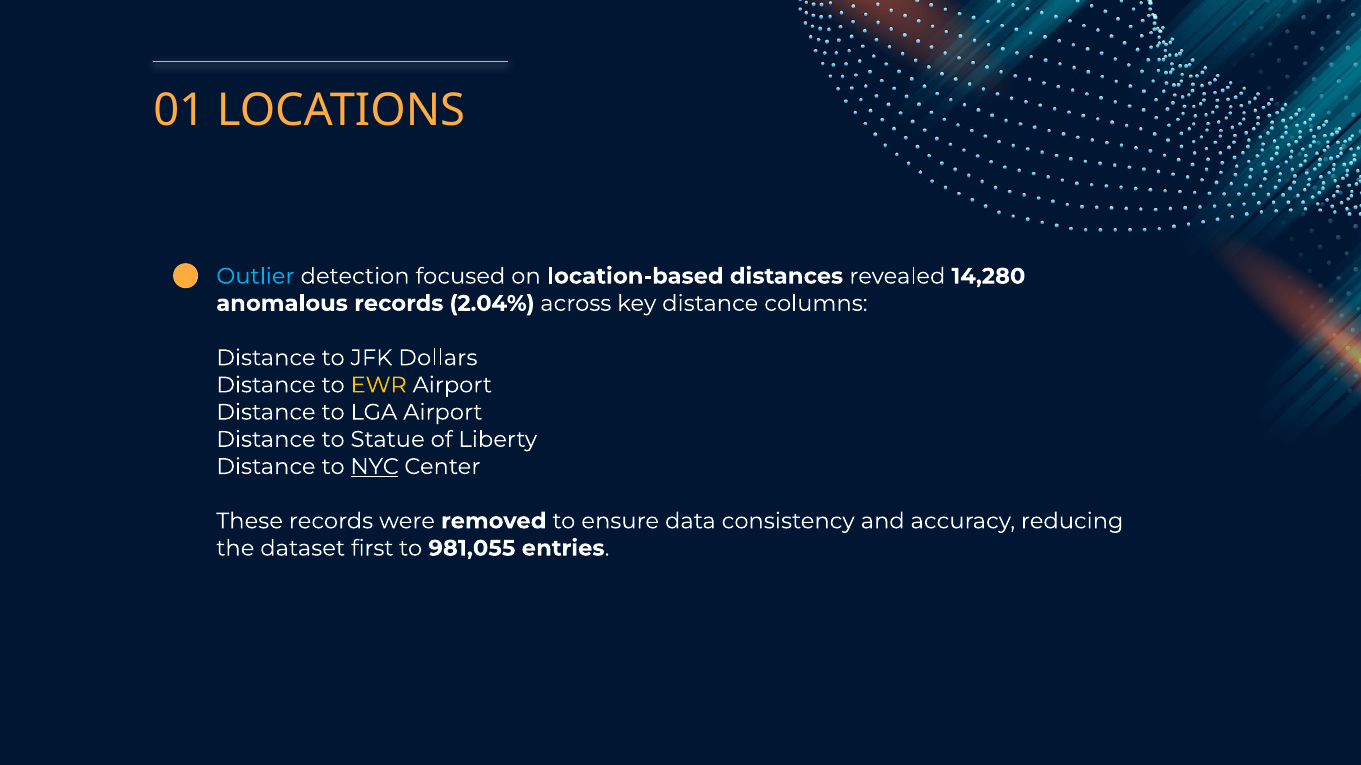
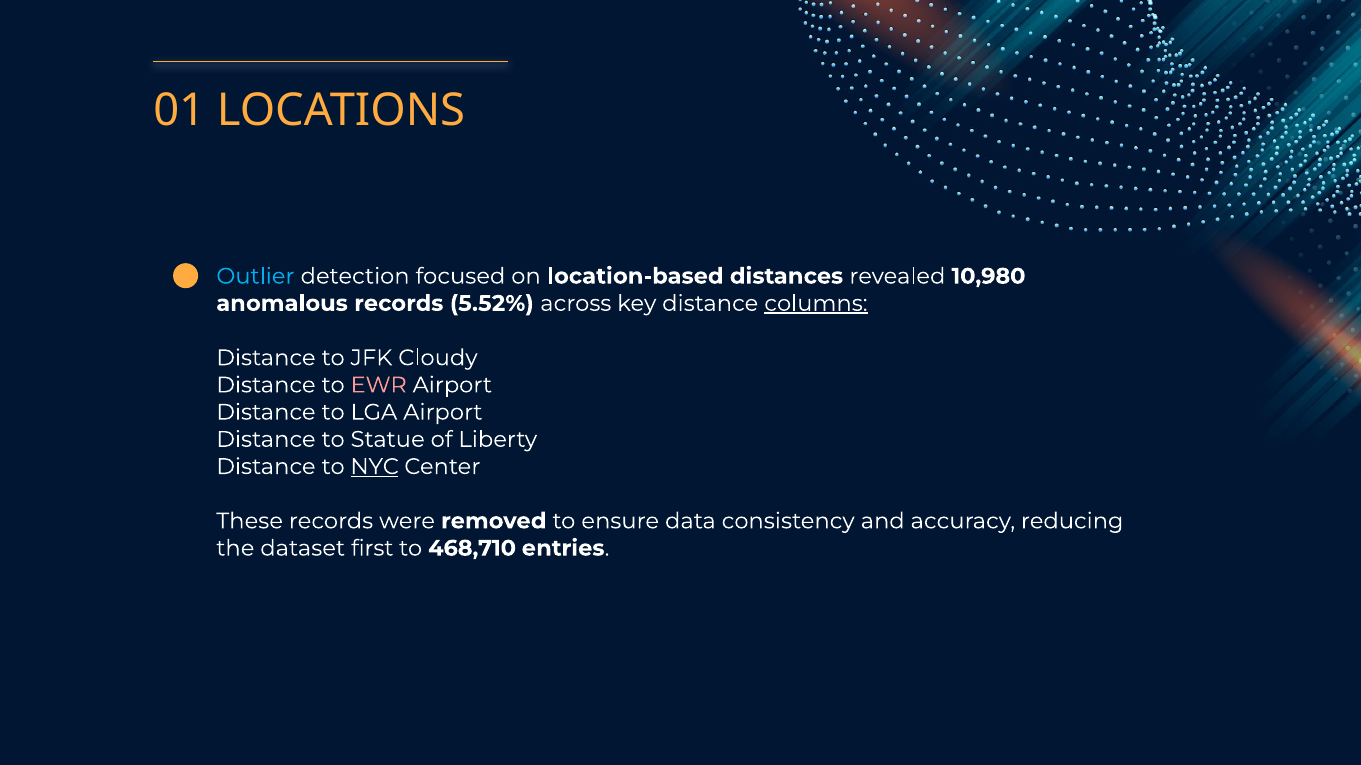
14,280: 14,280 -> 10,980
2.04%: 2.04% -> 5.52%
columns underline: none -> present
Dollars: Dollars -> Cloudy
EWR colour: yellow -> pink
981,055: 981,055 -> 468,710
